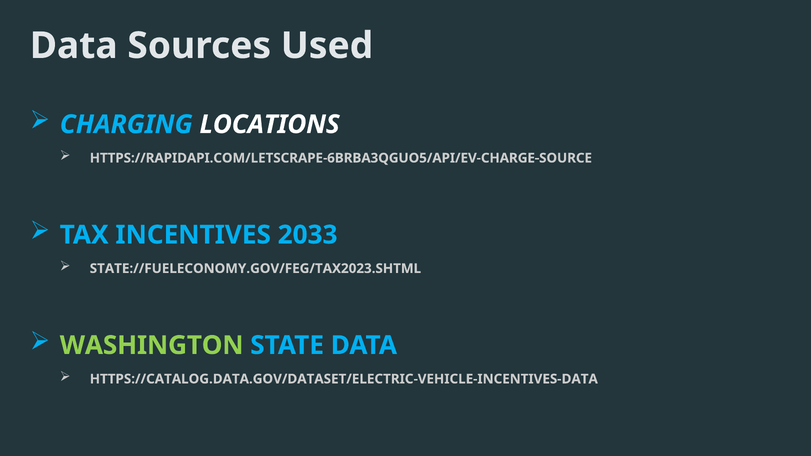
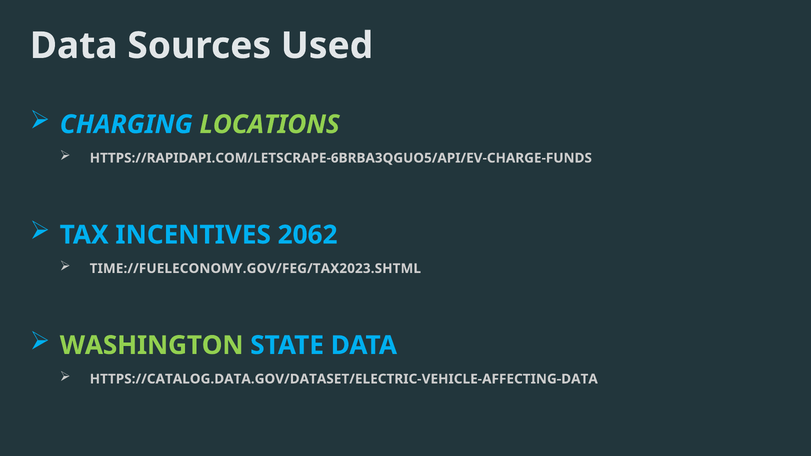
LOCATIONS colour: white -> light green
HTTPS://RAPIDAPI.COM/LETSCRAPE-6BRBA3QGUO5/API/EV-CHARGE-SOURCE: HTTPS://RAPIDAPI.COM/LETSCRAPE-6BRBA3QGUO5/API/EV-CHARGE-SOURCE -> HTTPS://RAPIDAPI.COM/LETSCRAPE-6BRBA3QGUO5/API/EV-CHARGE-FUNDS
2033: 2033 -> 2062
STATE://FUELECONOMY.GOV/FEG/TAX2023.SHTML: STATE://FUELECONOMY.GOV/FEG/TAX2023.SHTML -> TIME://FUELECONOMY.GOV/FEG/TAX2023.SHTML
HTTPS://CATALOG.DATA.GOV/DATASET/ELECTRIC-VEHICLE-INCENTIVES-DATA: HTTPS://CATALOG.DATA.GOV/DATASET/ELECTRIC-VEHICLE-INCENTIVES-DATA -> HTTPS://CATALOG.DATA.GOV/DATASET/ELECTRIC-VEHICLE-AFFECTING-DATA
